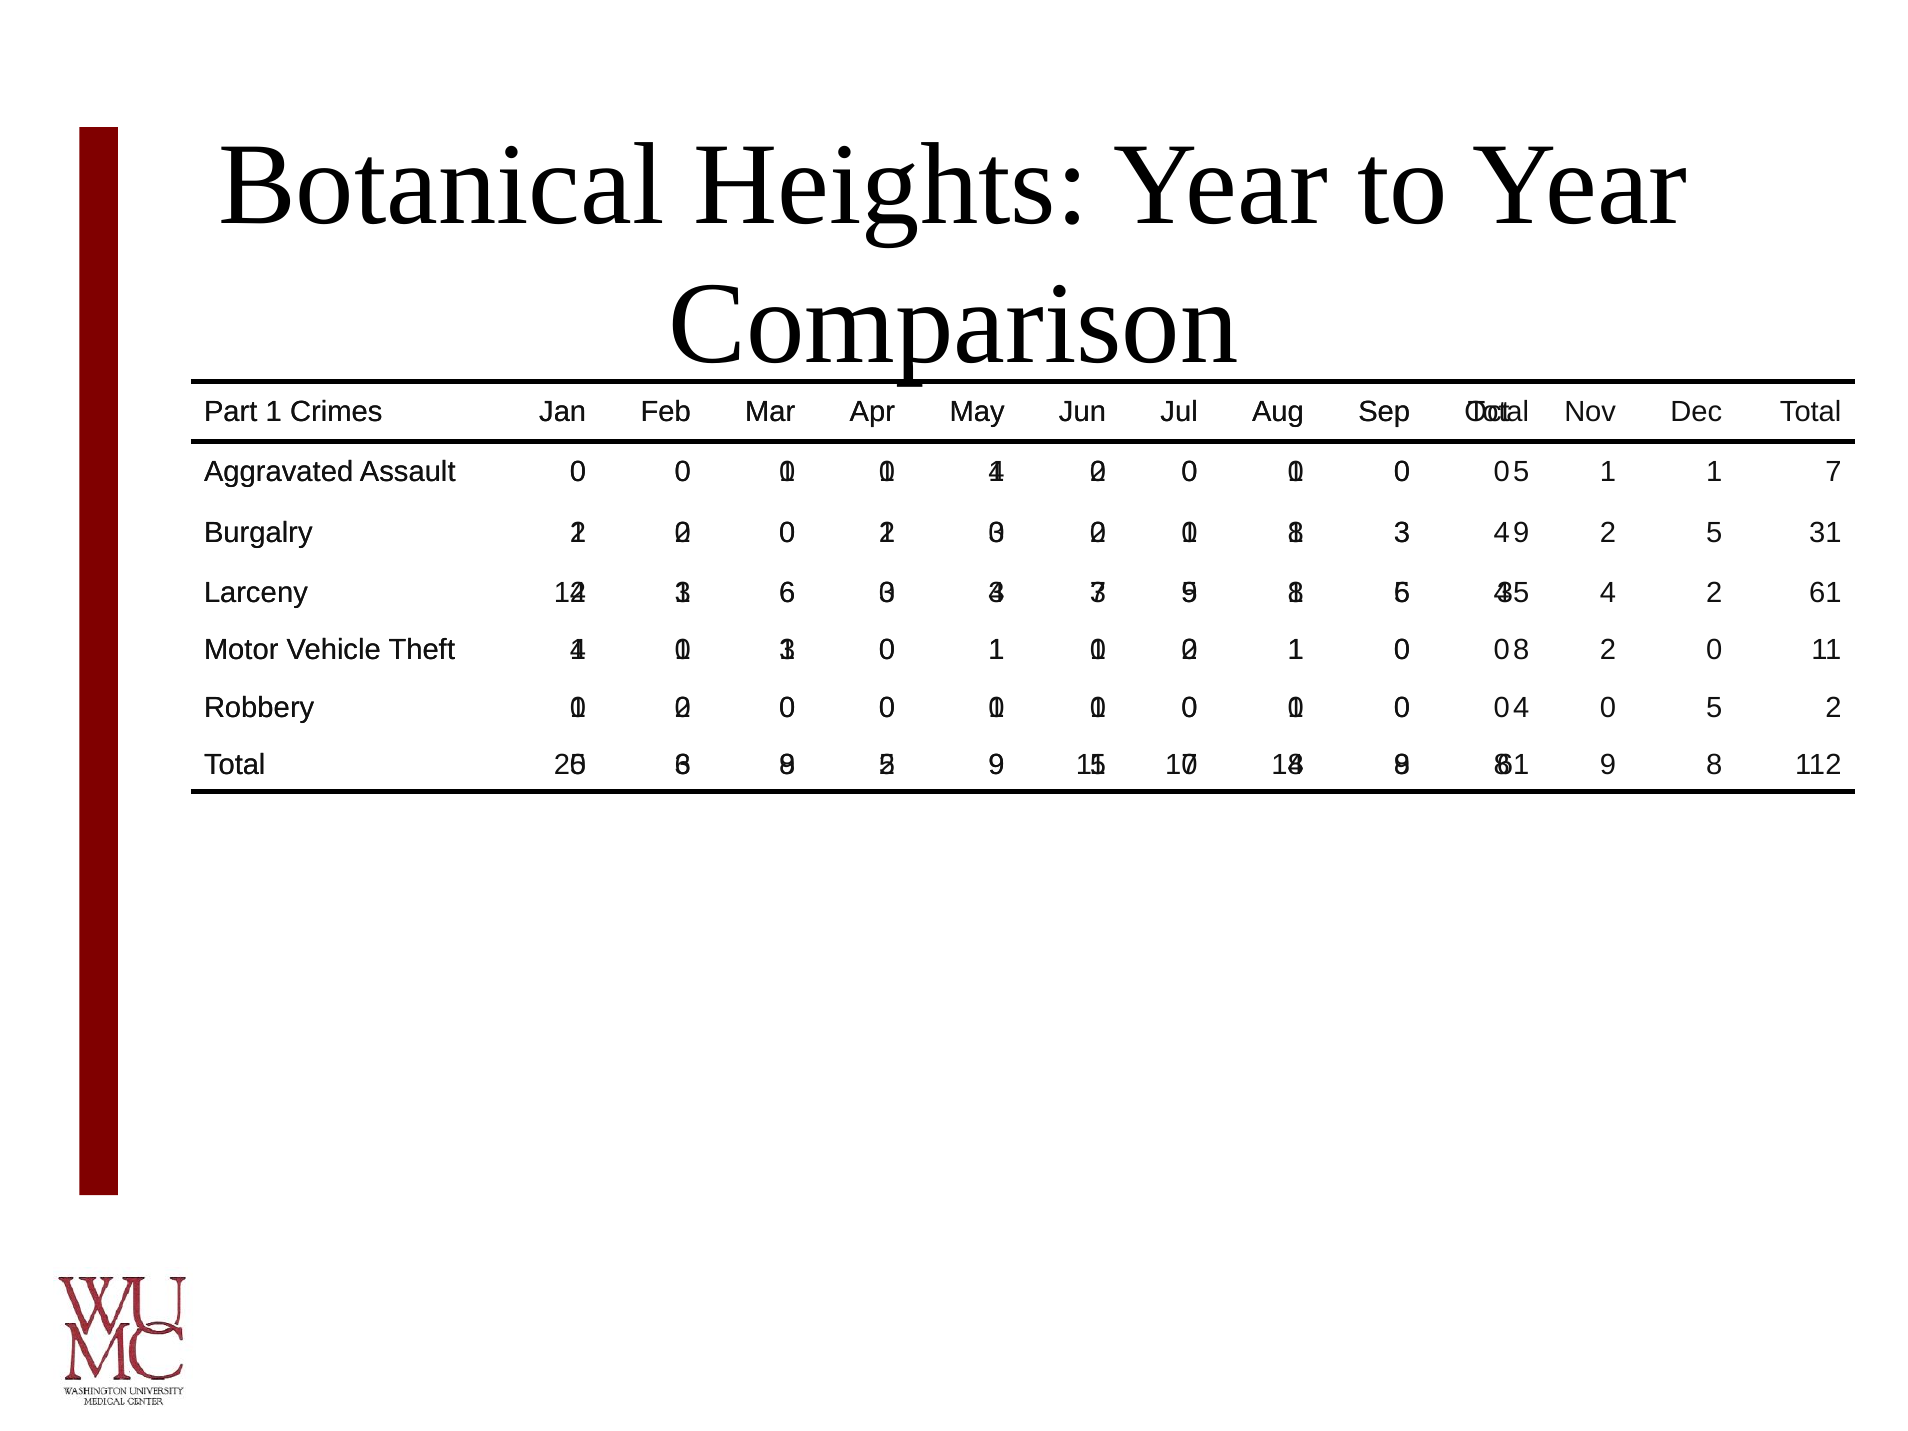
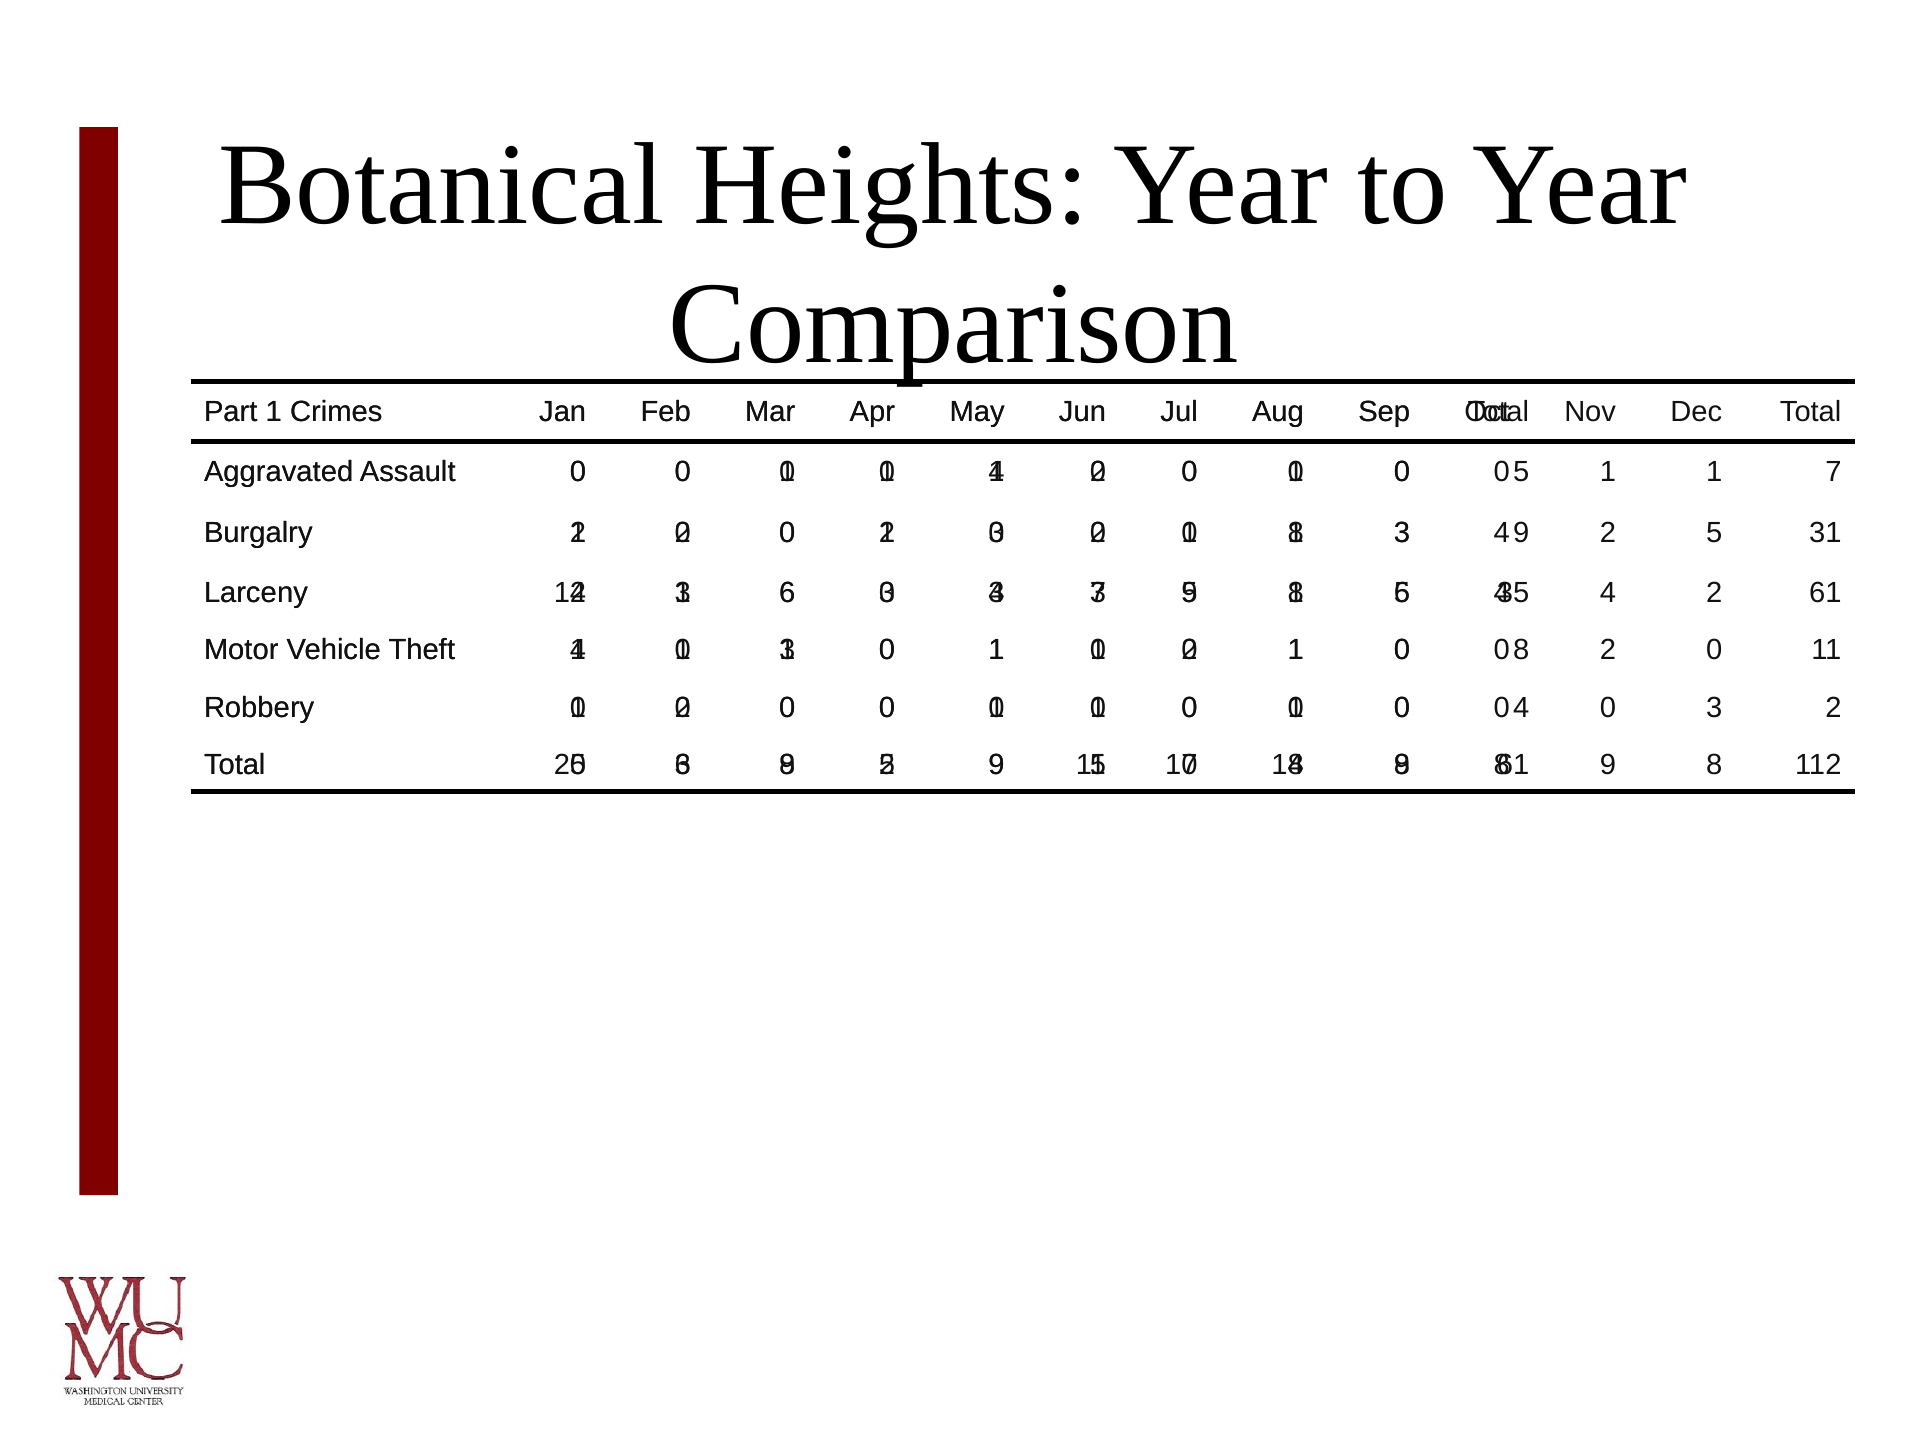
0 0 5: 5 -> 3
